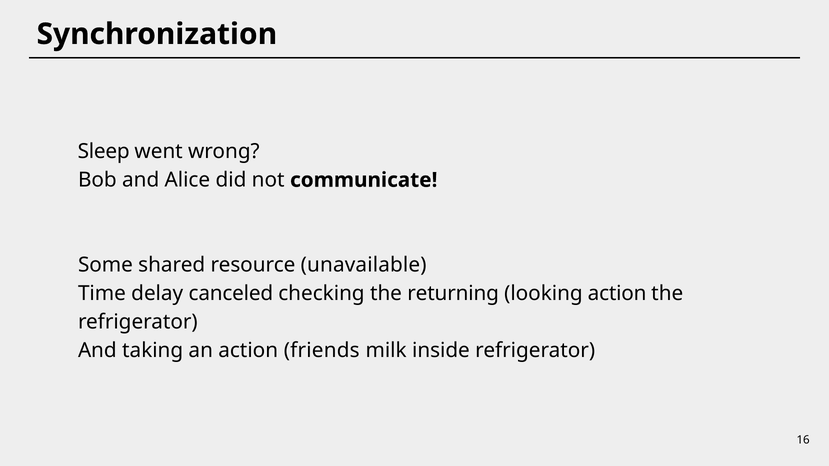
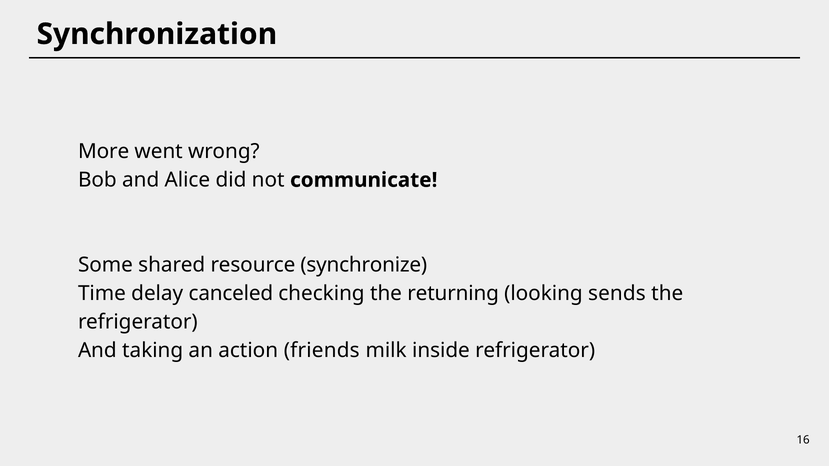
Sleep: Sleep -> More
unavailable: unavailable -> synchronize
looking action: action -> sends
